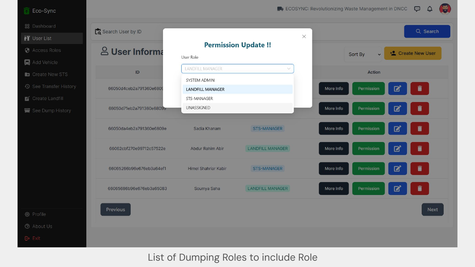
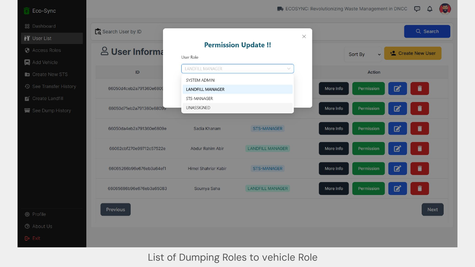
include: include -> vehicle
